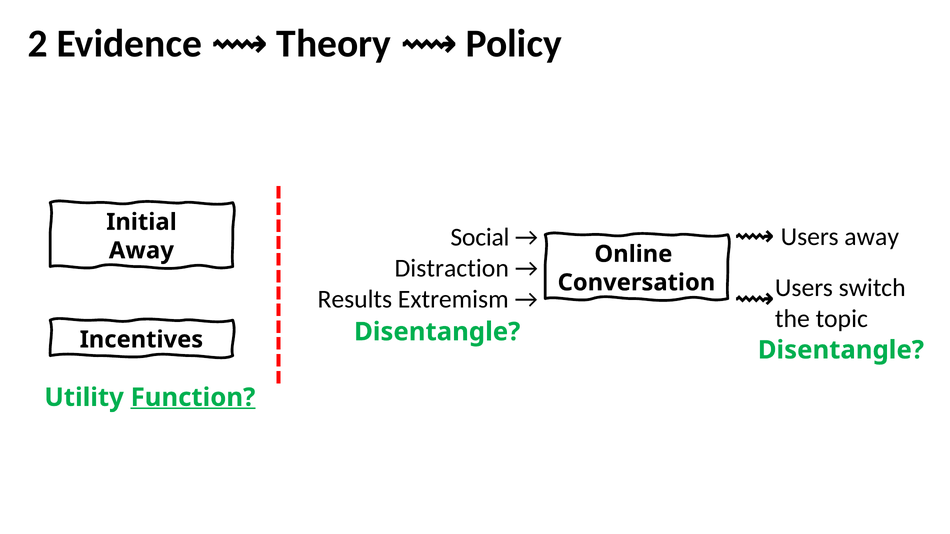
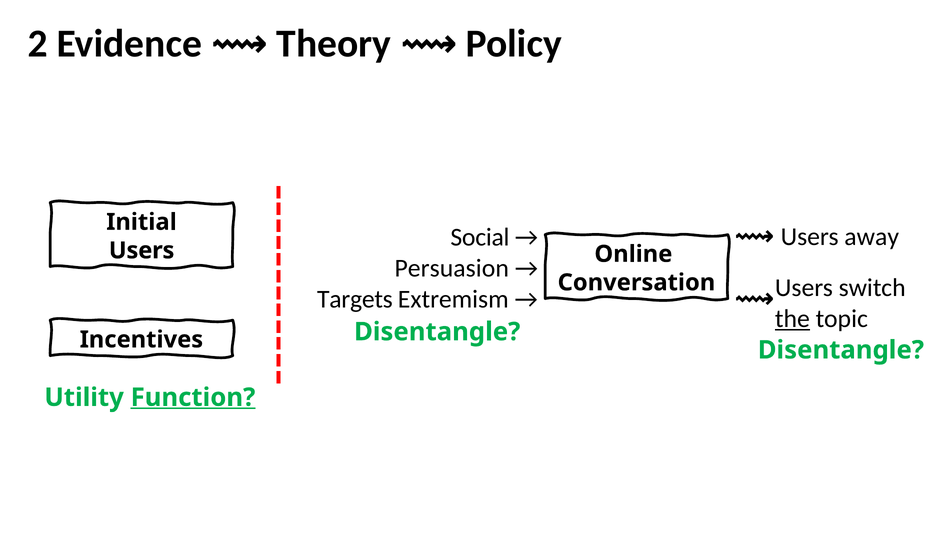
Away at (141, 251): Away -> Users
Distraction: Distraction -> Persuasion
Results: Results -> Targets
the underline: none -> present
